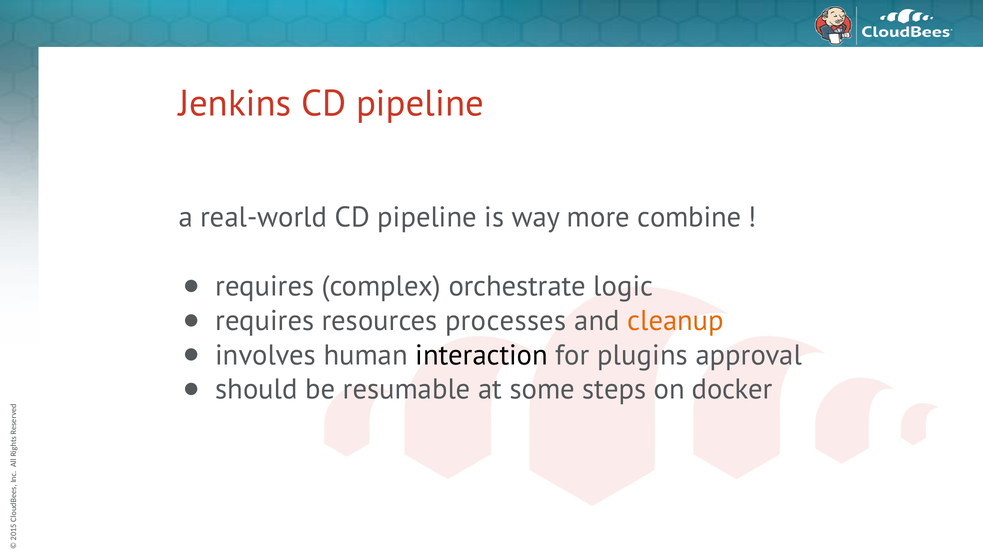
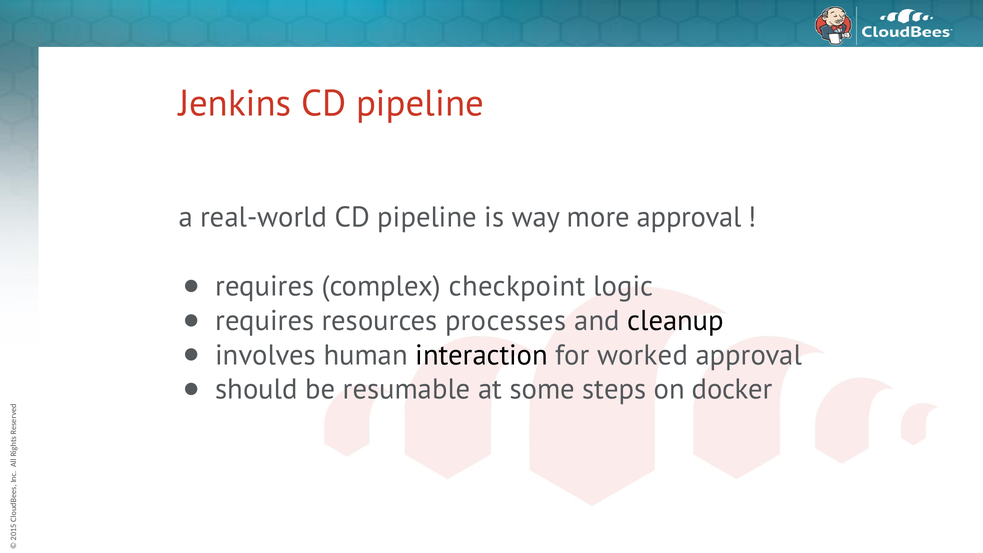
more combine: combine -> approval
orchestrate: orchestrate -> checkpoint
cleanup colour: orange -> black
plugins: plugins -> worked
